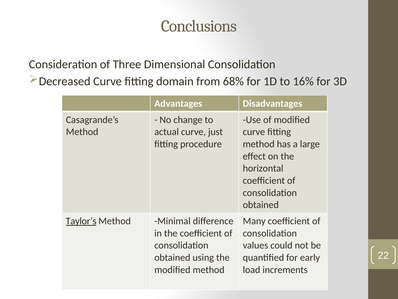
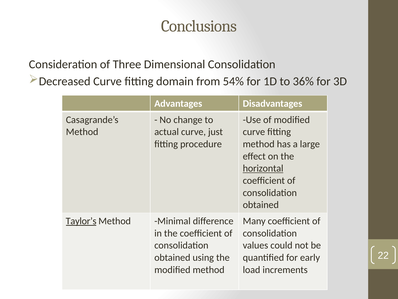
68%: 68% -> 54%
16%: 16% -> 36%
horizontal underline: none -> present
